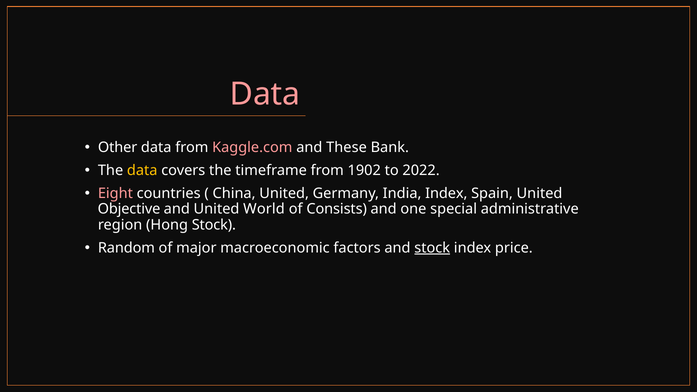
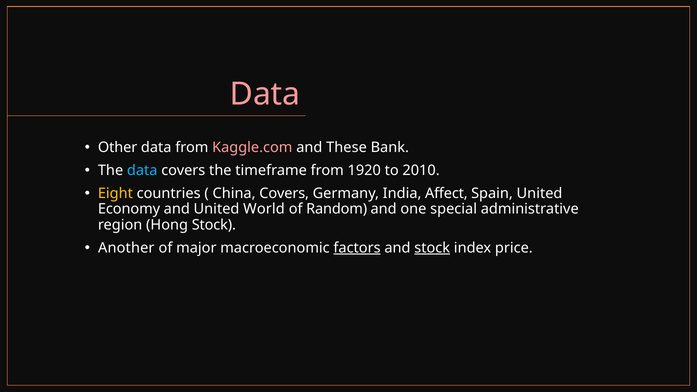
data at (142, 171) colour: yellow -> light blue
1902: 1902 -> 1920
2022: 2022 -> 2010
Eight colour: pink -> yellow
China United: United -> Covers
India Index: Index -> Affect
Objective: Objective -> Economy
Consists: Consists -> Random
Random: Random -> Another
factors underline: none -> present
